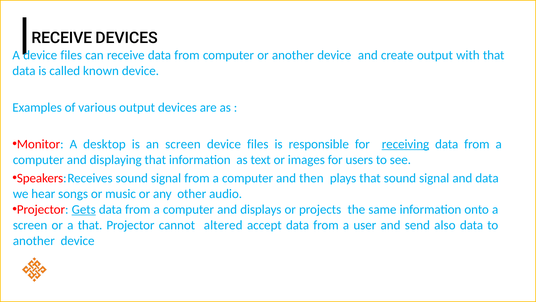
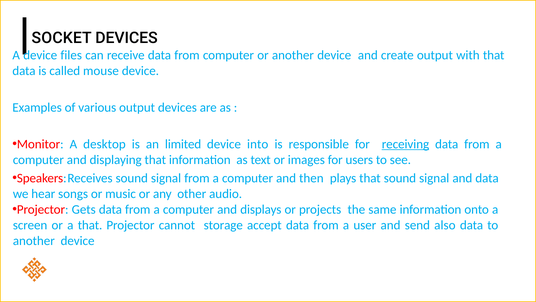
RECEIVE at (62, 38): RECEIVE -> SOCKET
known: known -> mouse
an screen: screen -> limited
files at (258, 144): files -> into
Gets underline: present -> none
altered: altered -> storage
